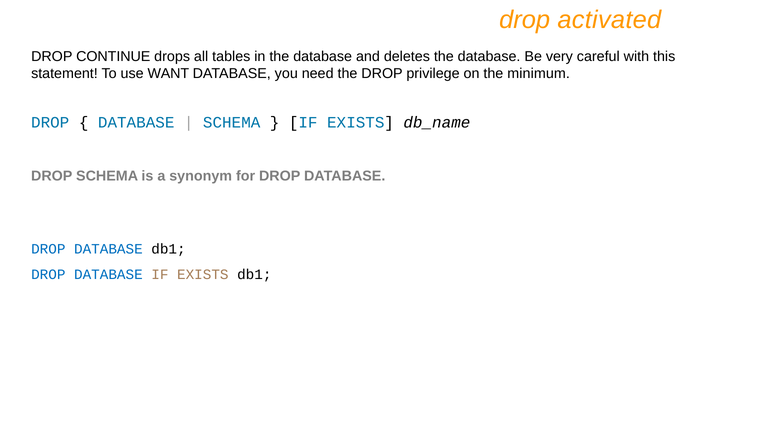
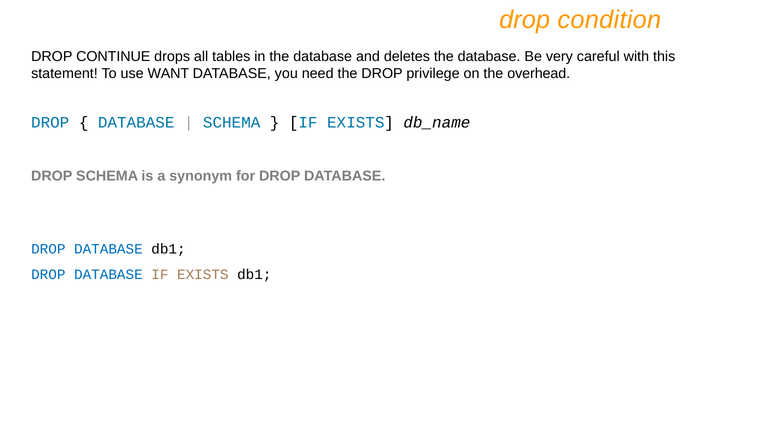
activated: activated -> condition
minimum: minimum -> overhead
